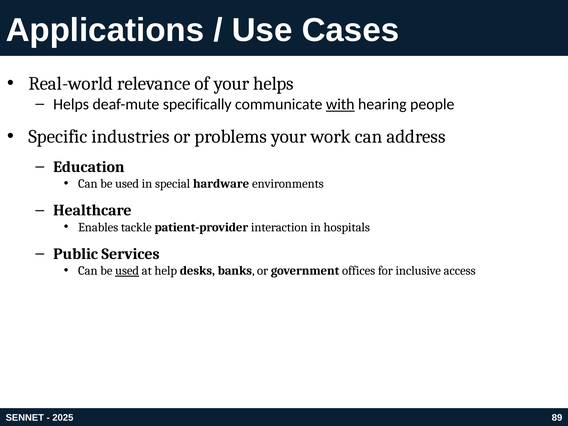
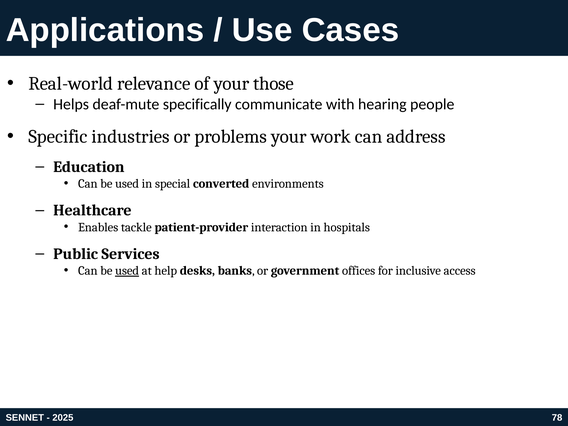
your helps: helps -> those
with underline: present -> none
hardware: hardware -> converted
89: 89 -> 78
